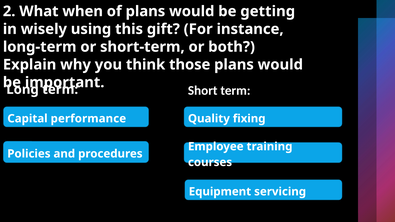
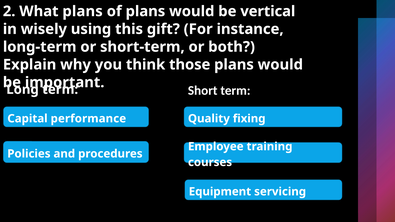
What when: when -> plans
getting: getting -> vertical
